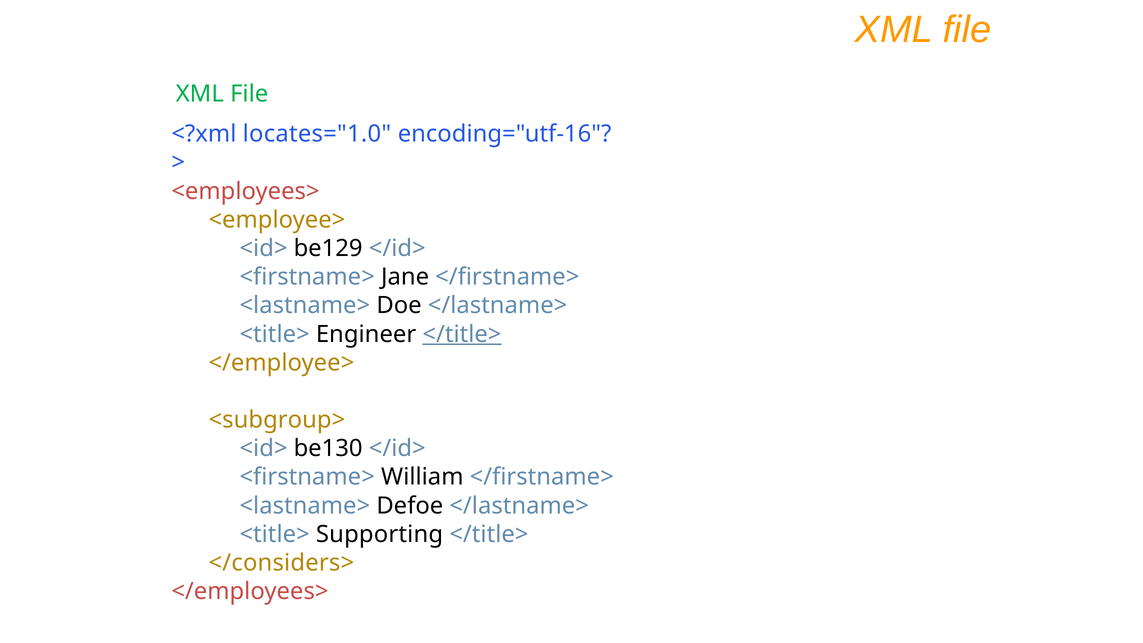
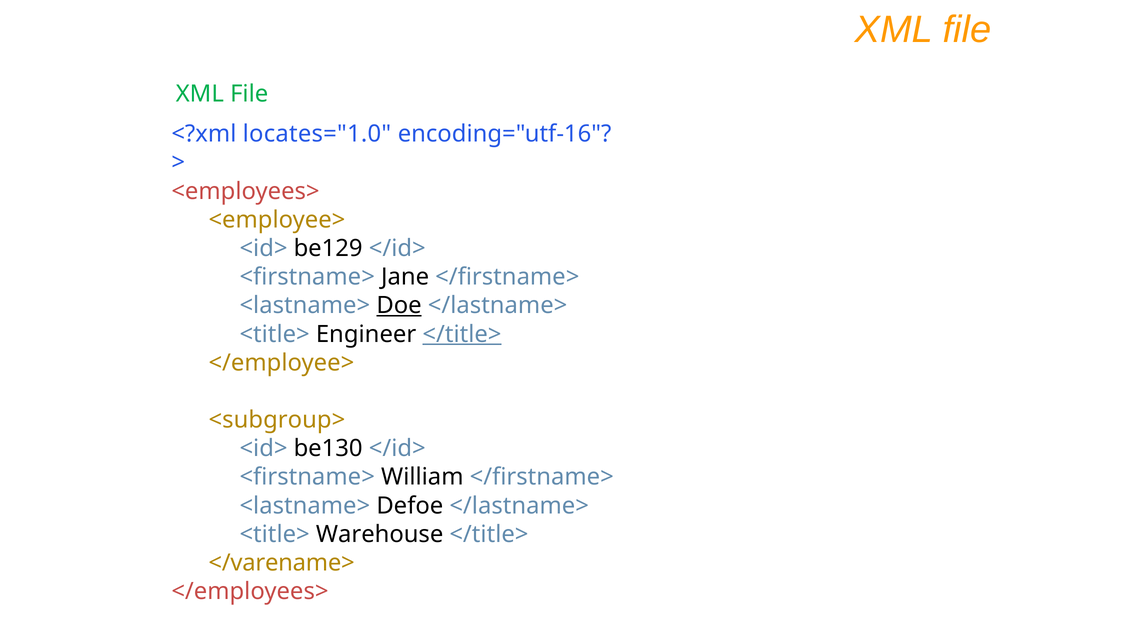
Doe underline: none -> present
Supporting: Supporting -> Warehouse
</considers>: </considers> -> </varename>
